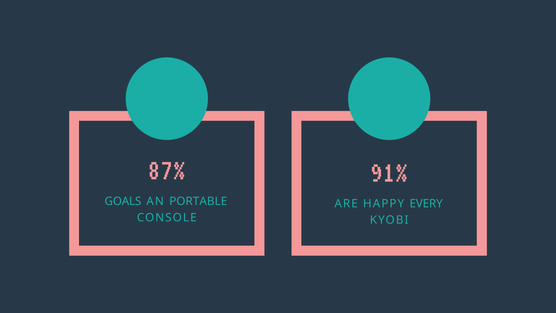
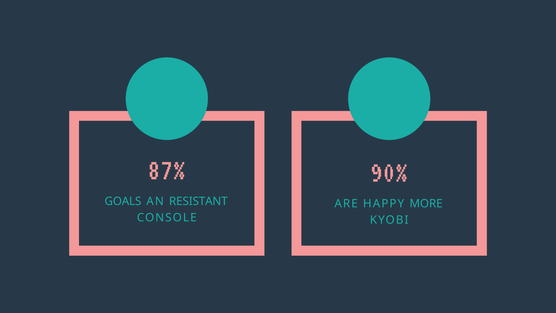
91%: 91% -> 90%
PORTABLE: PORTABLE -> RESISTANT
EVERY: EVERY -> MORE
